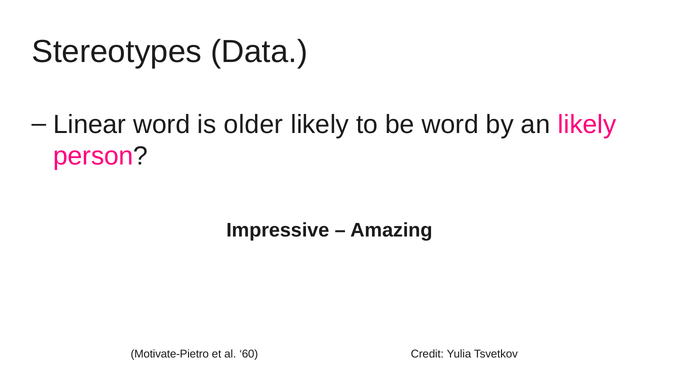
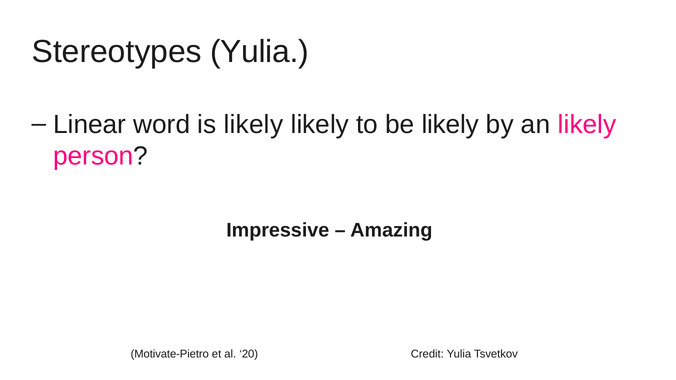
Stereotypes Data: Data -> Yulia
is older: older -> likely
be word: word -> likely
60: 60 -> 20
